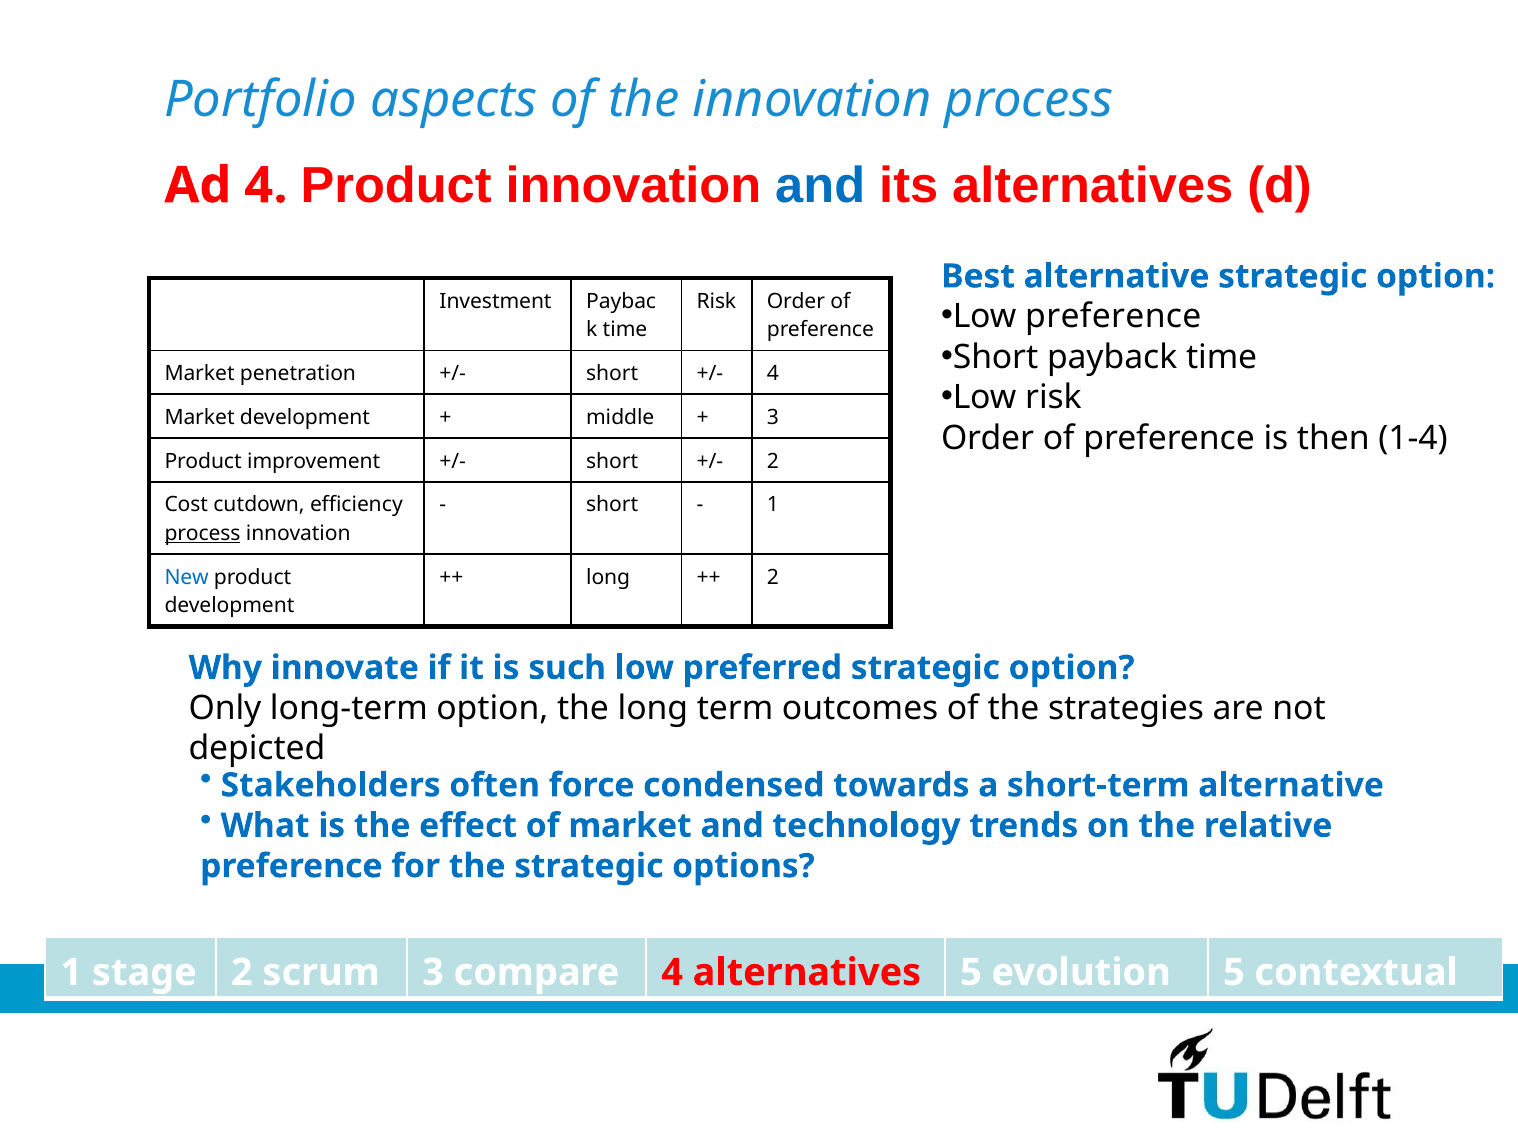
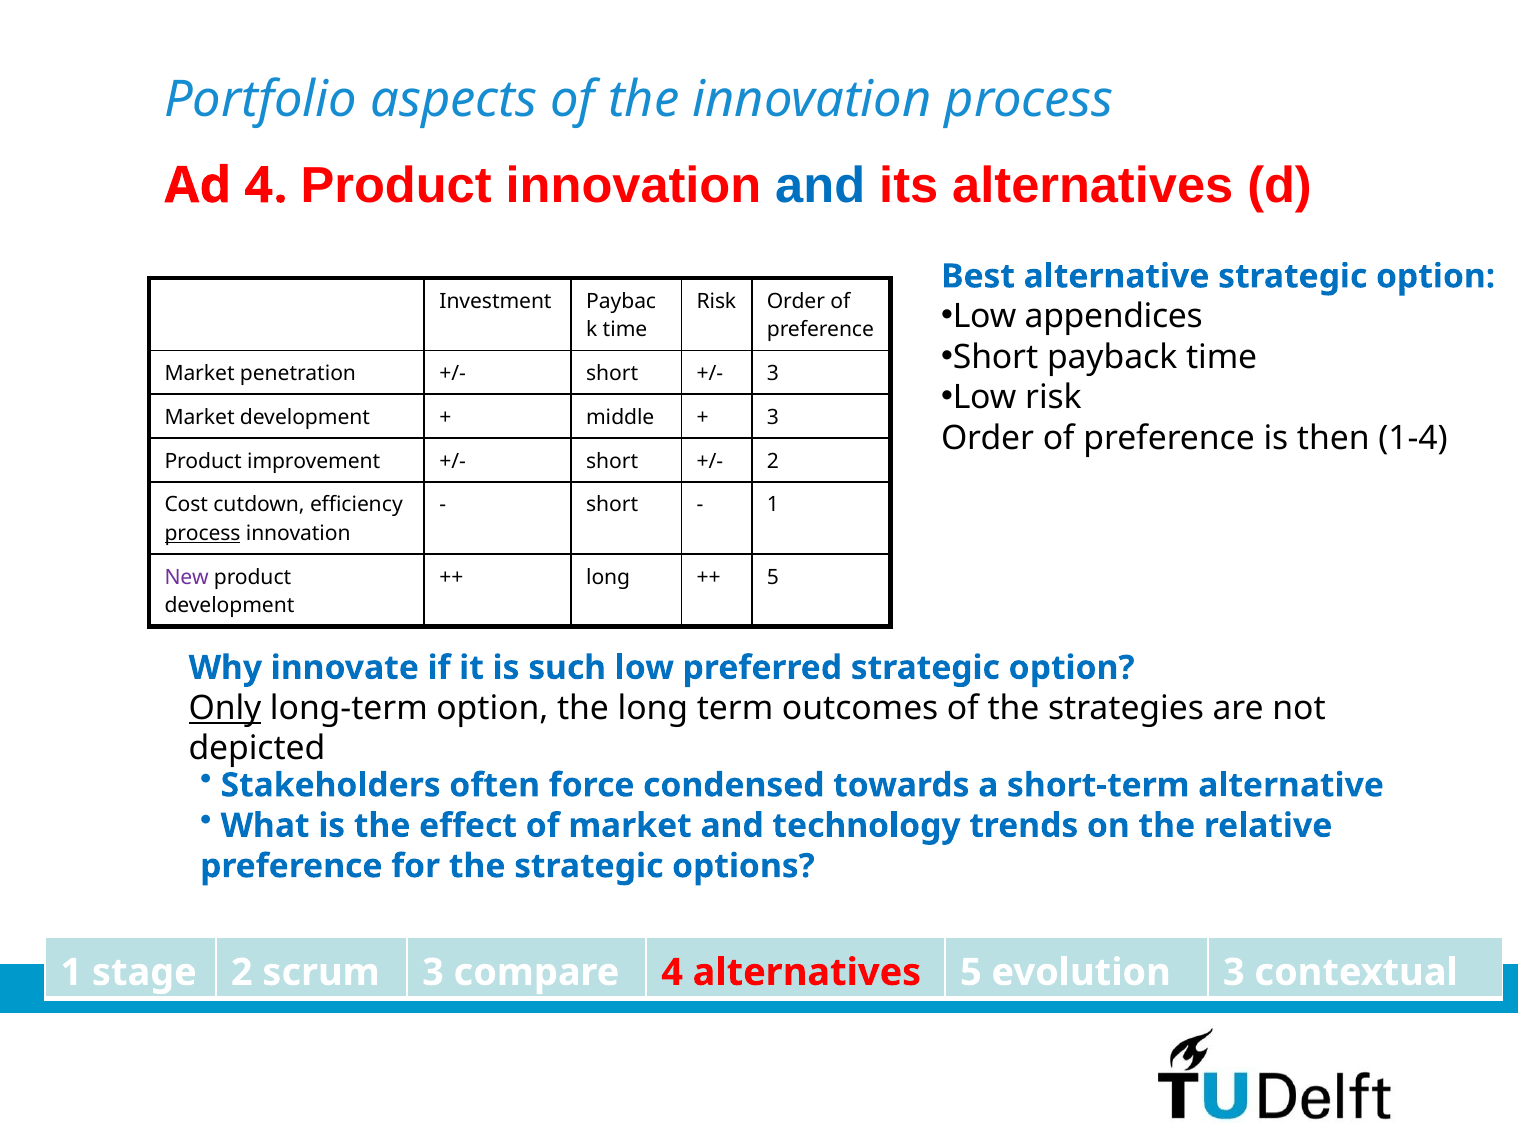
Low preference: preference -> appendices
4 at (773, 374): 4 -> 3
New colour: blue -> purple
2 at (773, 578): 2 -> 5
Only underline: none -> present
evolution 5: 5 -> 3
